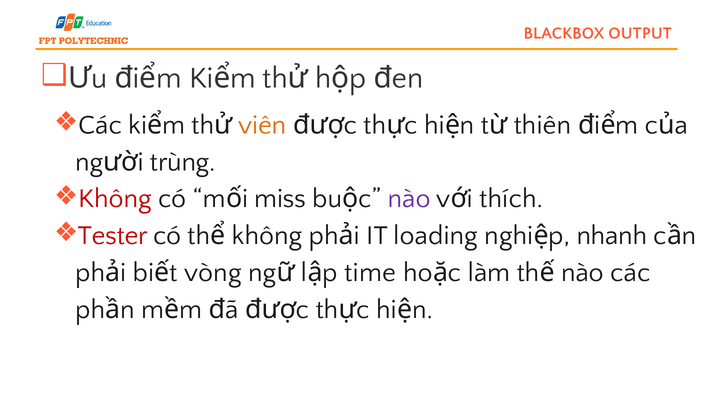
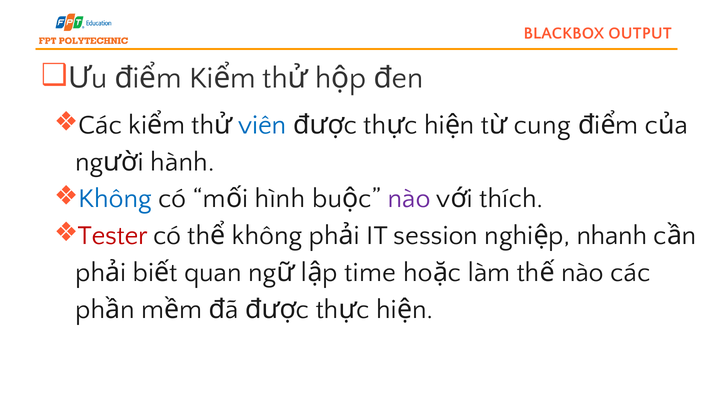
viên colour: orange -> blue
thiên: thiên -> cung
trùng: trùng -> hành
Không at (115, 199) colour: red -> blue
miss: miss -> hình
loading: loading -> session
vòng: vòng -> quan
